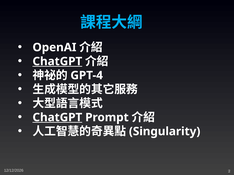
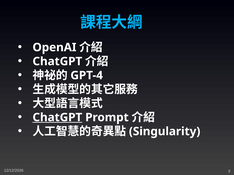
ChatGPT at (57, 62) underline: present -> none
